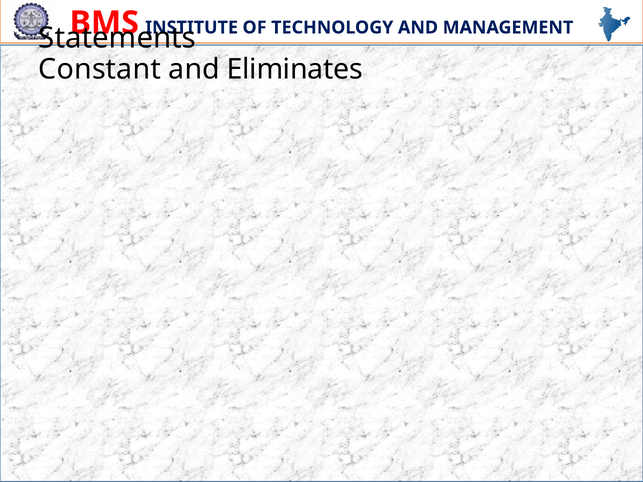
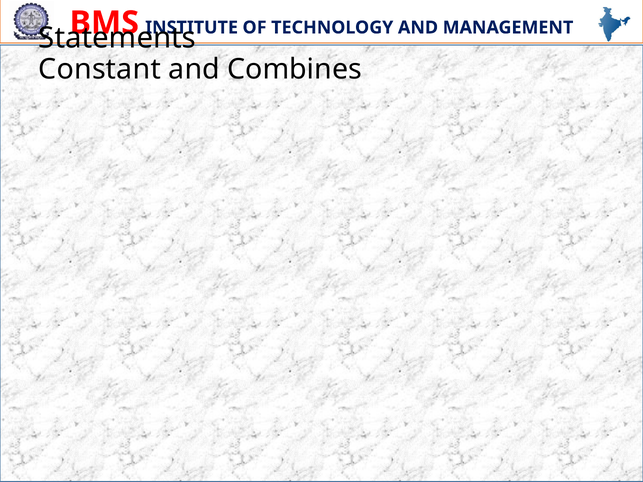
Eliminates: Eliminates -> Combines
